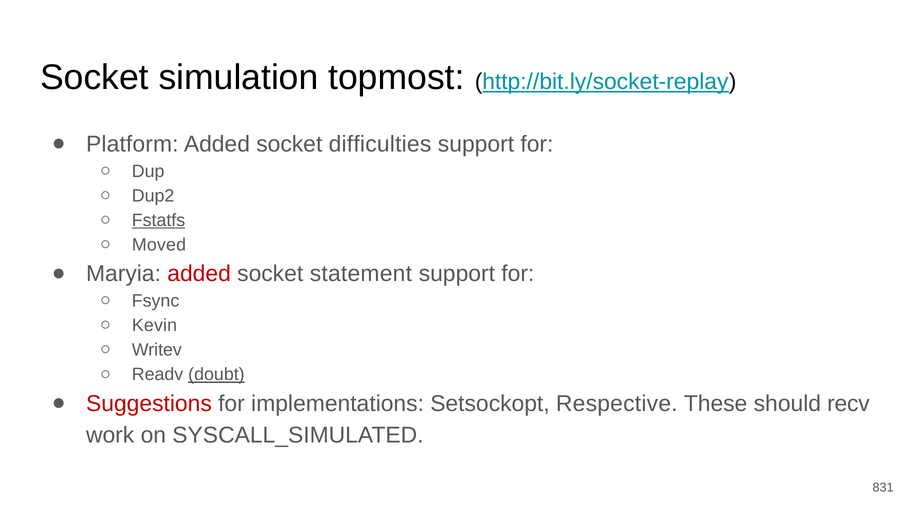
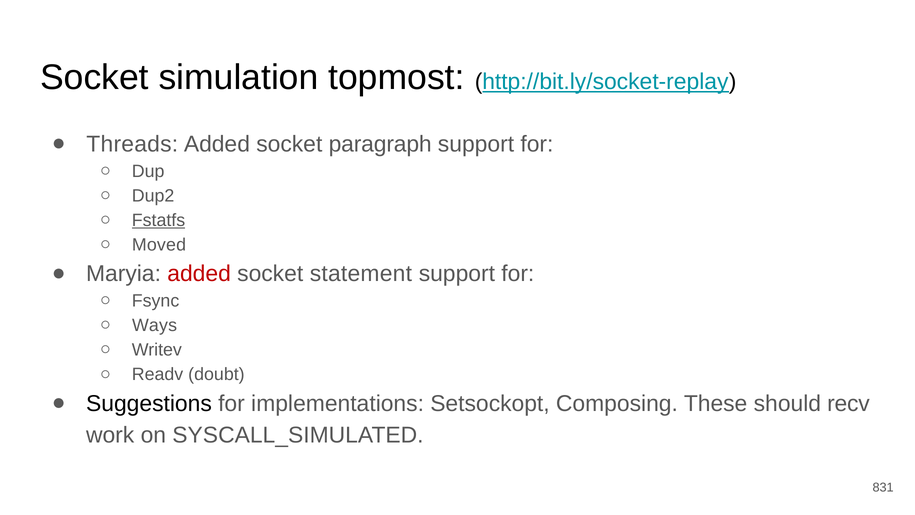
Platform: Platform -> Threads
difficulties: difficulties -> paragraph
Kevin: Kevin -> Ways
doubt underline: present -> none
Suggestions colour: red -> black
Respective: Respective -> Composing
